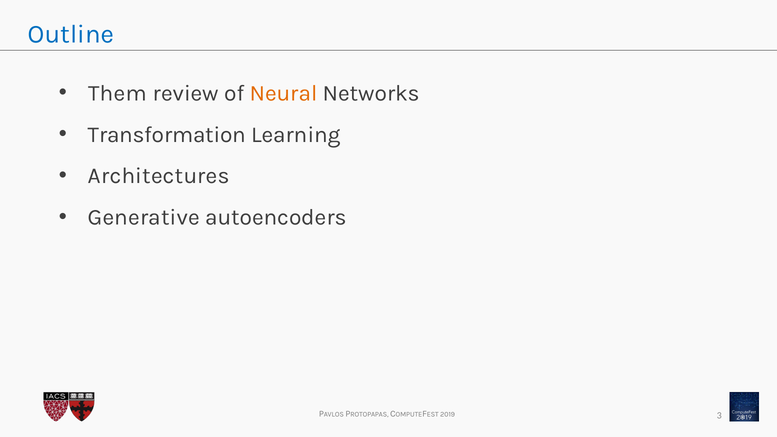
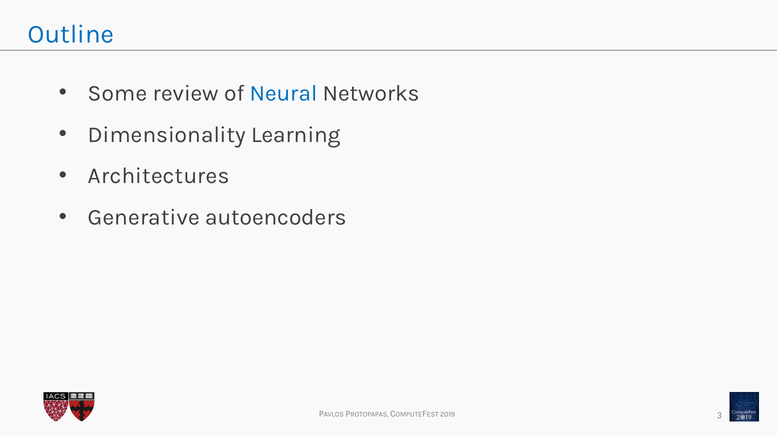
Them: Them -> Some
Neural colour: orange -> blue
Transformation: Transformation -> Dimensionality
